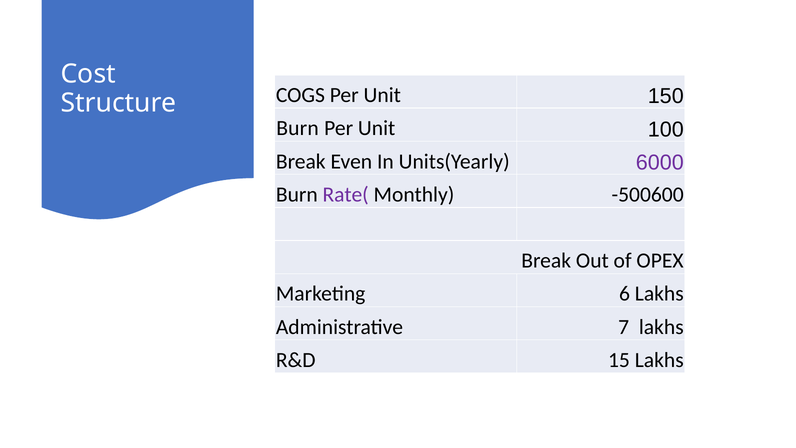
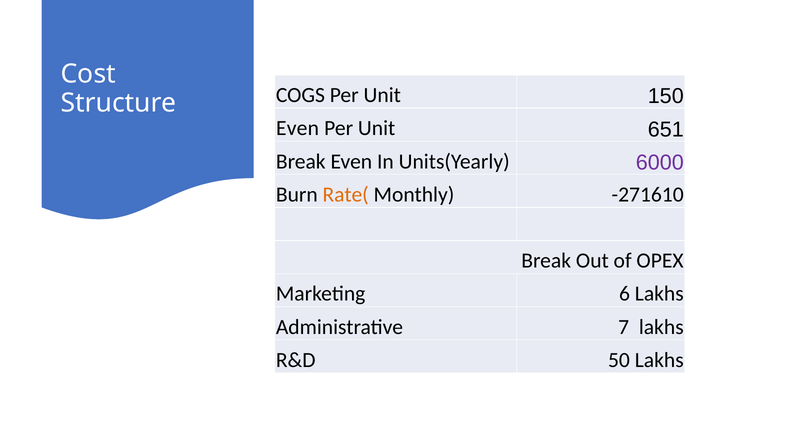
Burn at (297, 128): Burn -> Even
100: 100 -> 651
Rate( colour: purple -> orange
-500600: -500600 -> -271610
15: 15 -> 50
